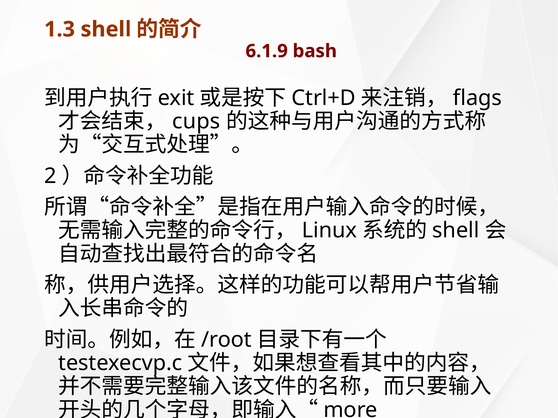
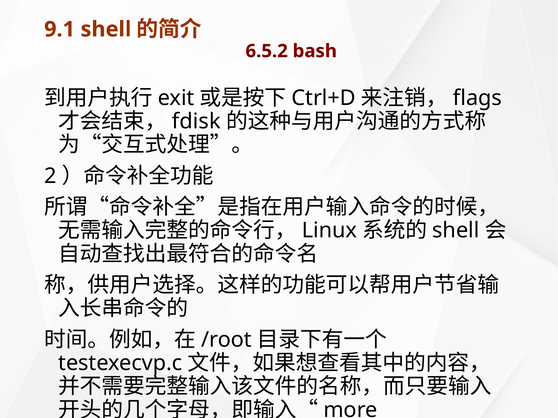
1.3: 1.3 -> 9.1
6.1.9: 6.1.9 -> 6.5.2
cups: cups -> fdisk
